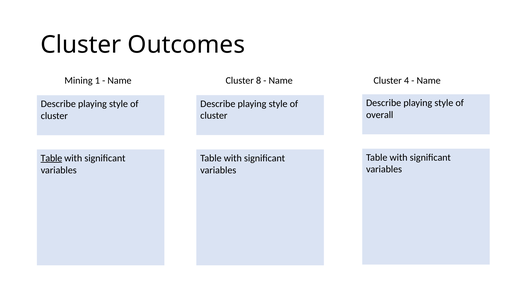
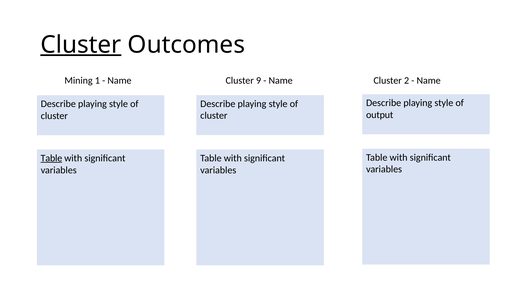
Cluster at (81, 45) underline: none -> present
8: 8 -> 9
4: 4 -> 2
overall: overall -> output
